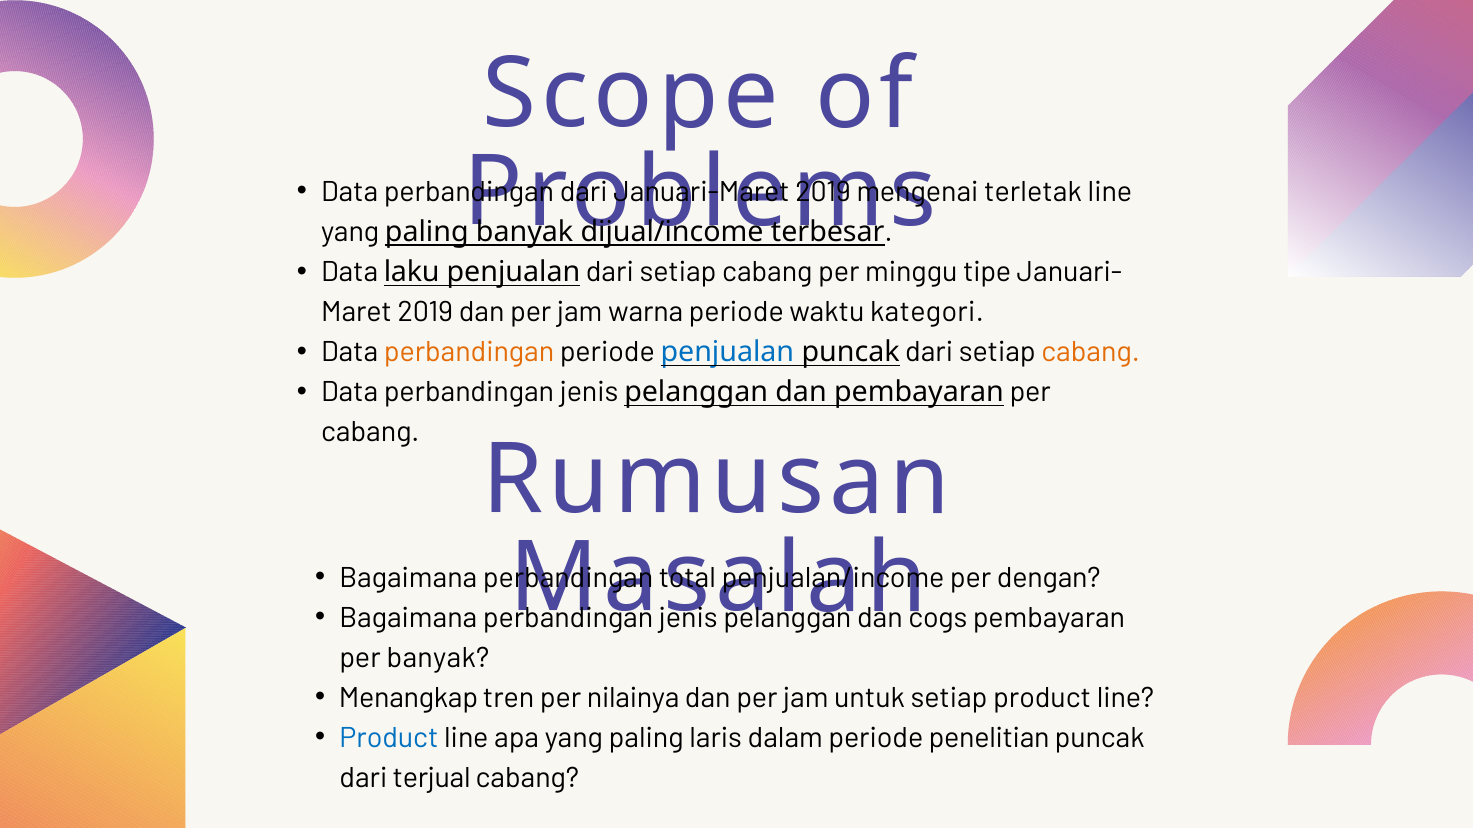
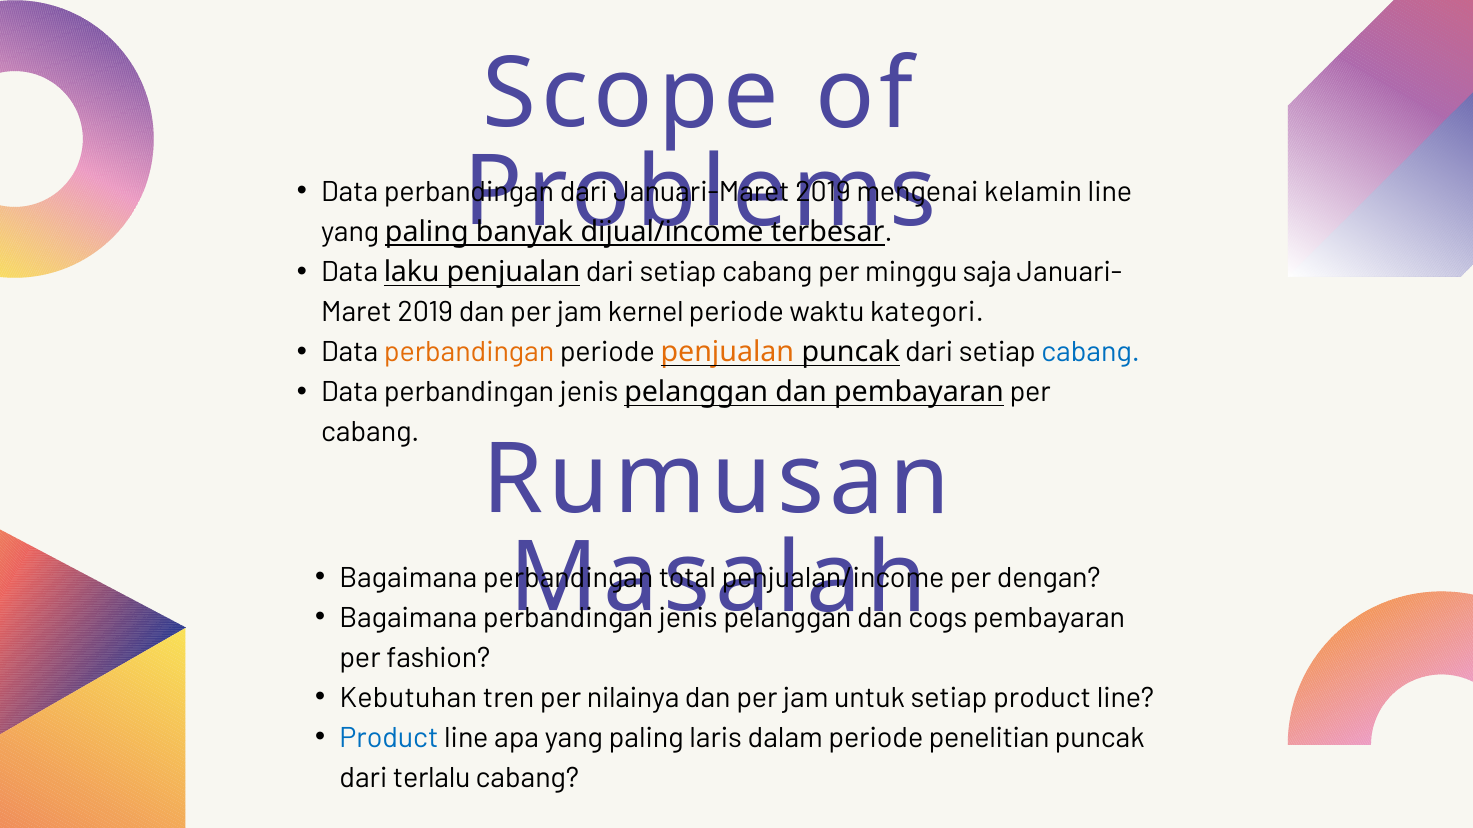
terletak: terletak -> kelamin
tipe: tipe -> saja
warna: warna -> kernel
penjualan at (727, 353) colour: blue -> orange
cabang at (1091, 353) colour: orange -> blue
per banyak: banyak -> fashion
Menangkap: Menangkap -> Kebutuhan
terjual: terjual -> terlalu
